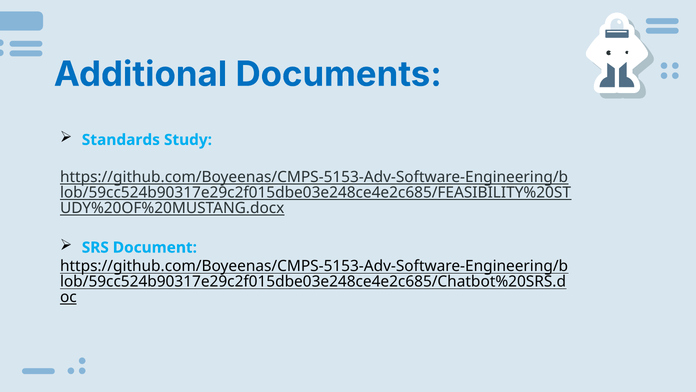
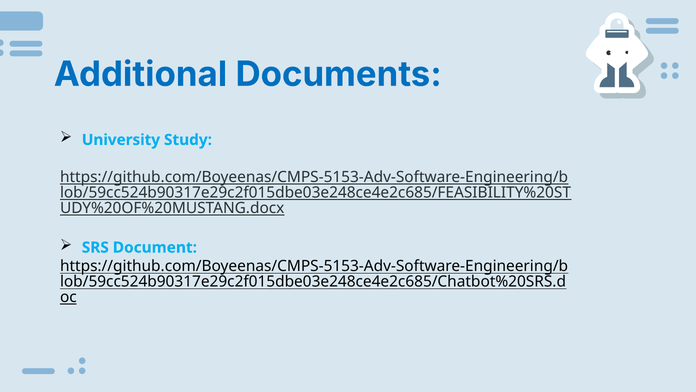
Standards: Standards -> University
